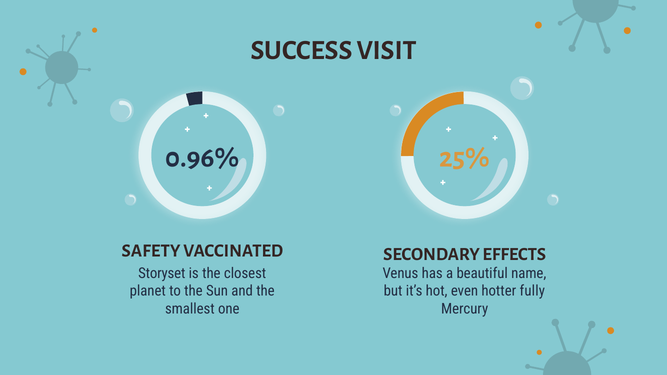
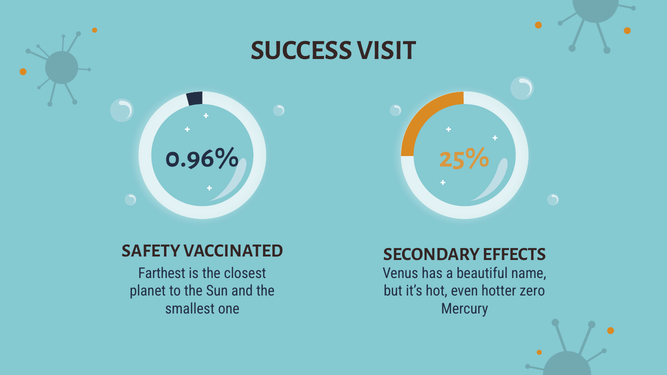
Storyset: Storyset -> Farthest
fully: fully -> zero
